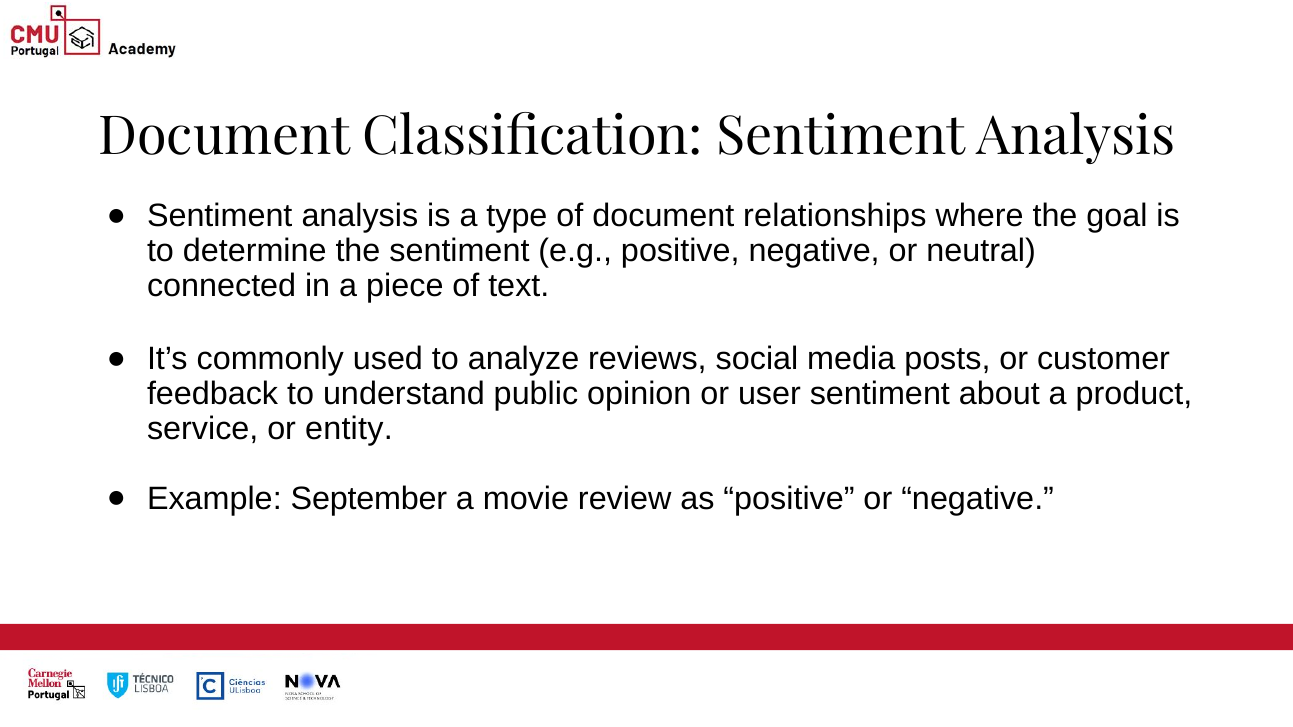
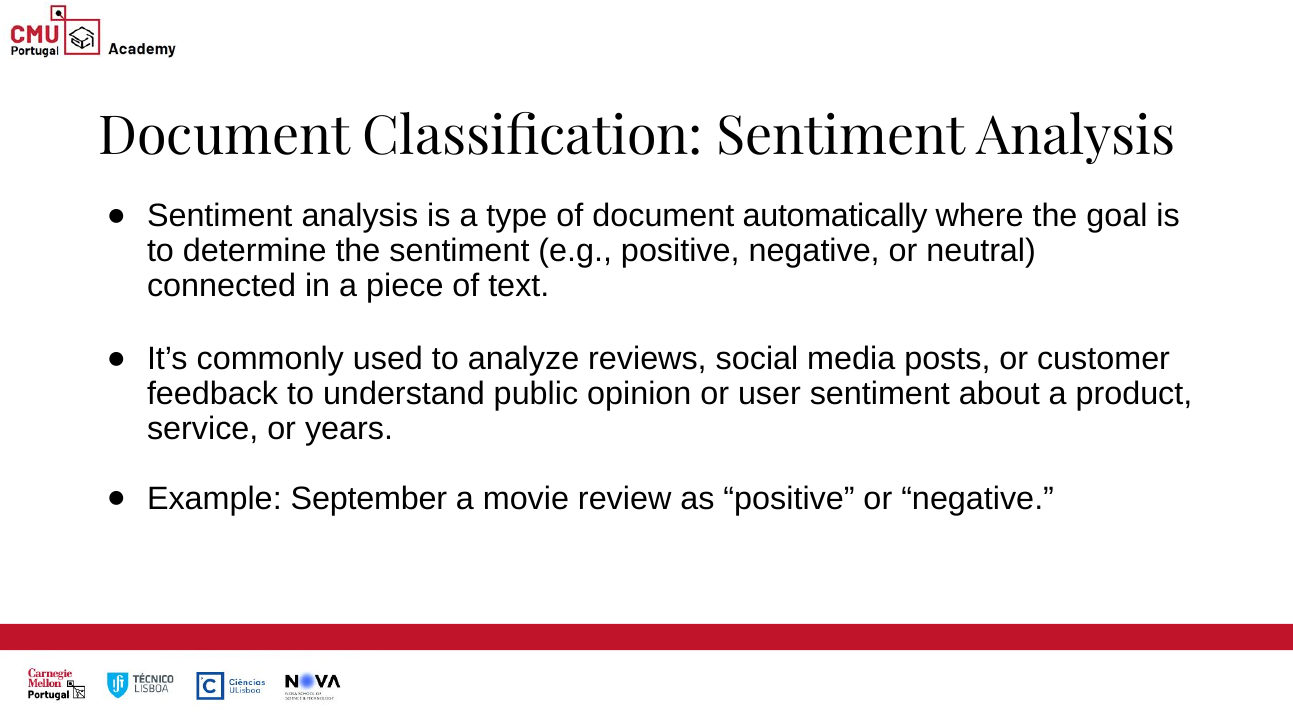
relationships: relationships -> automatically
entity: entity -> years
